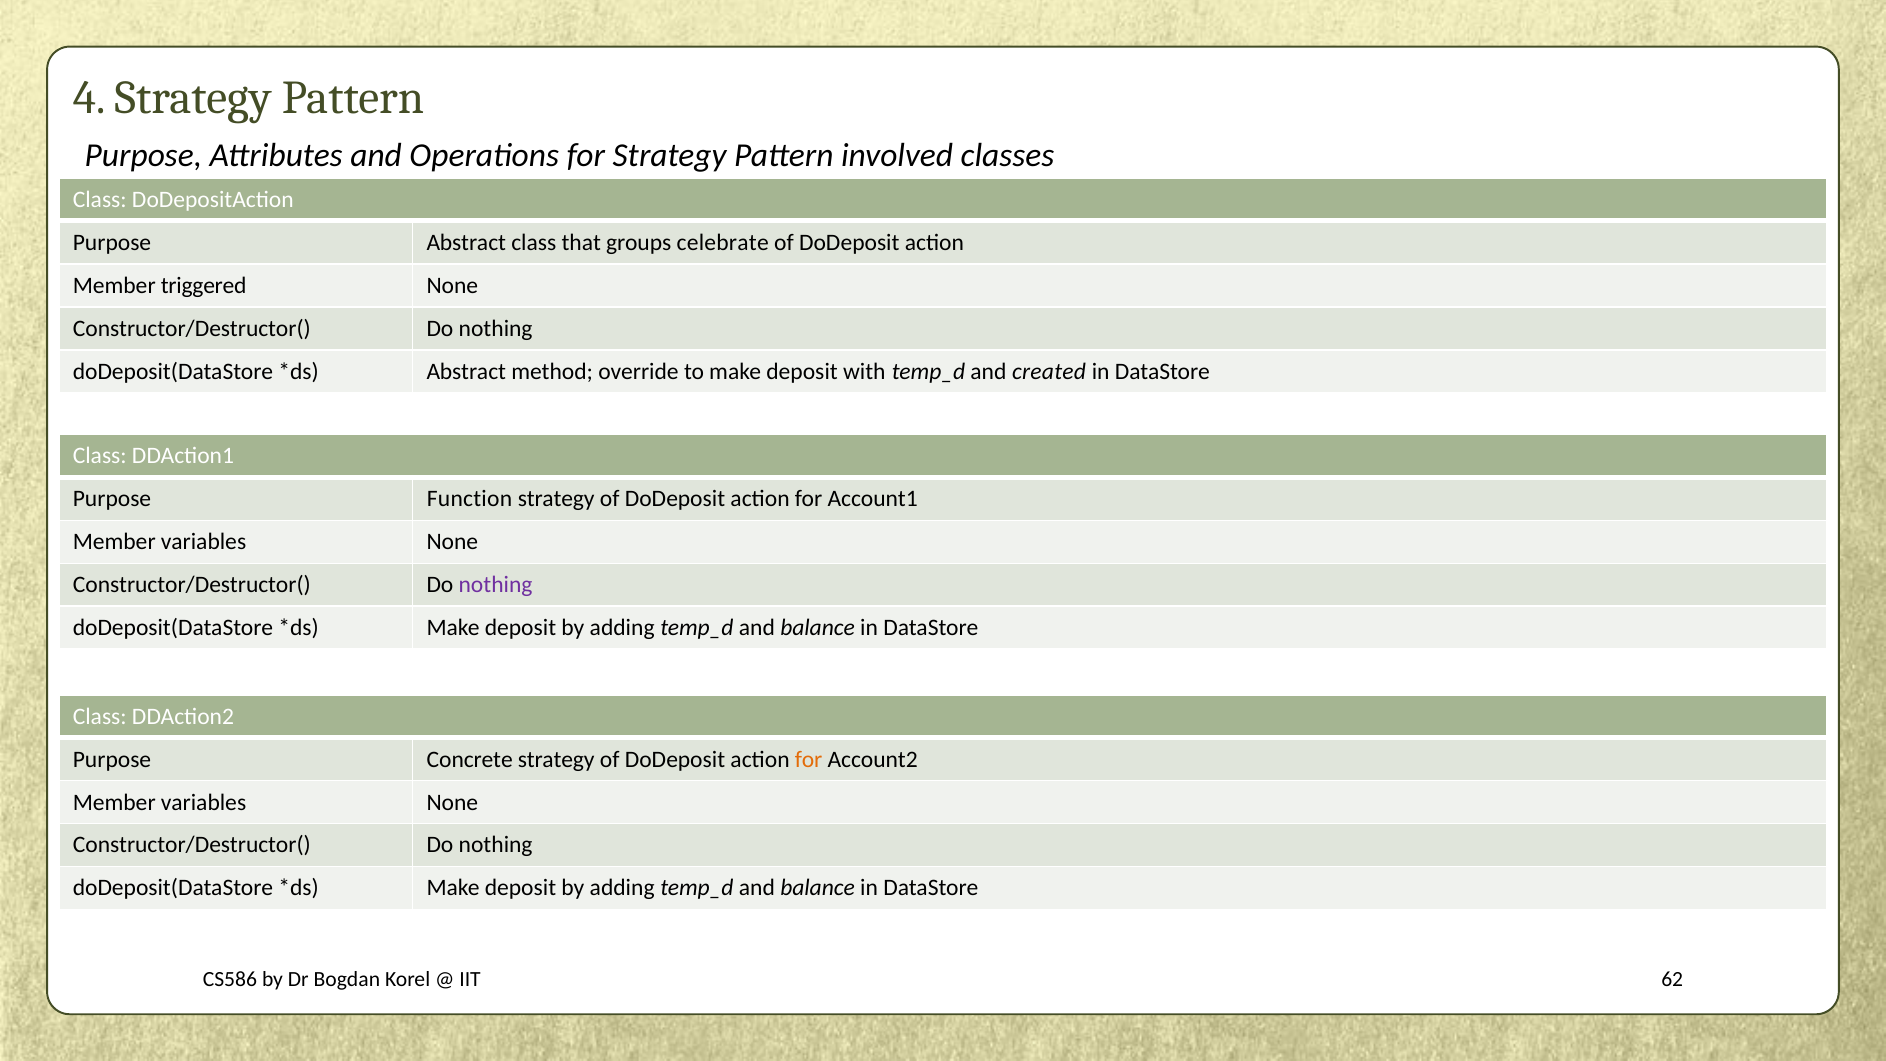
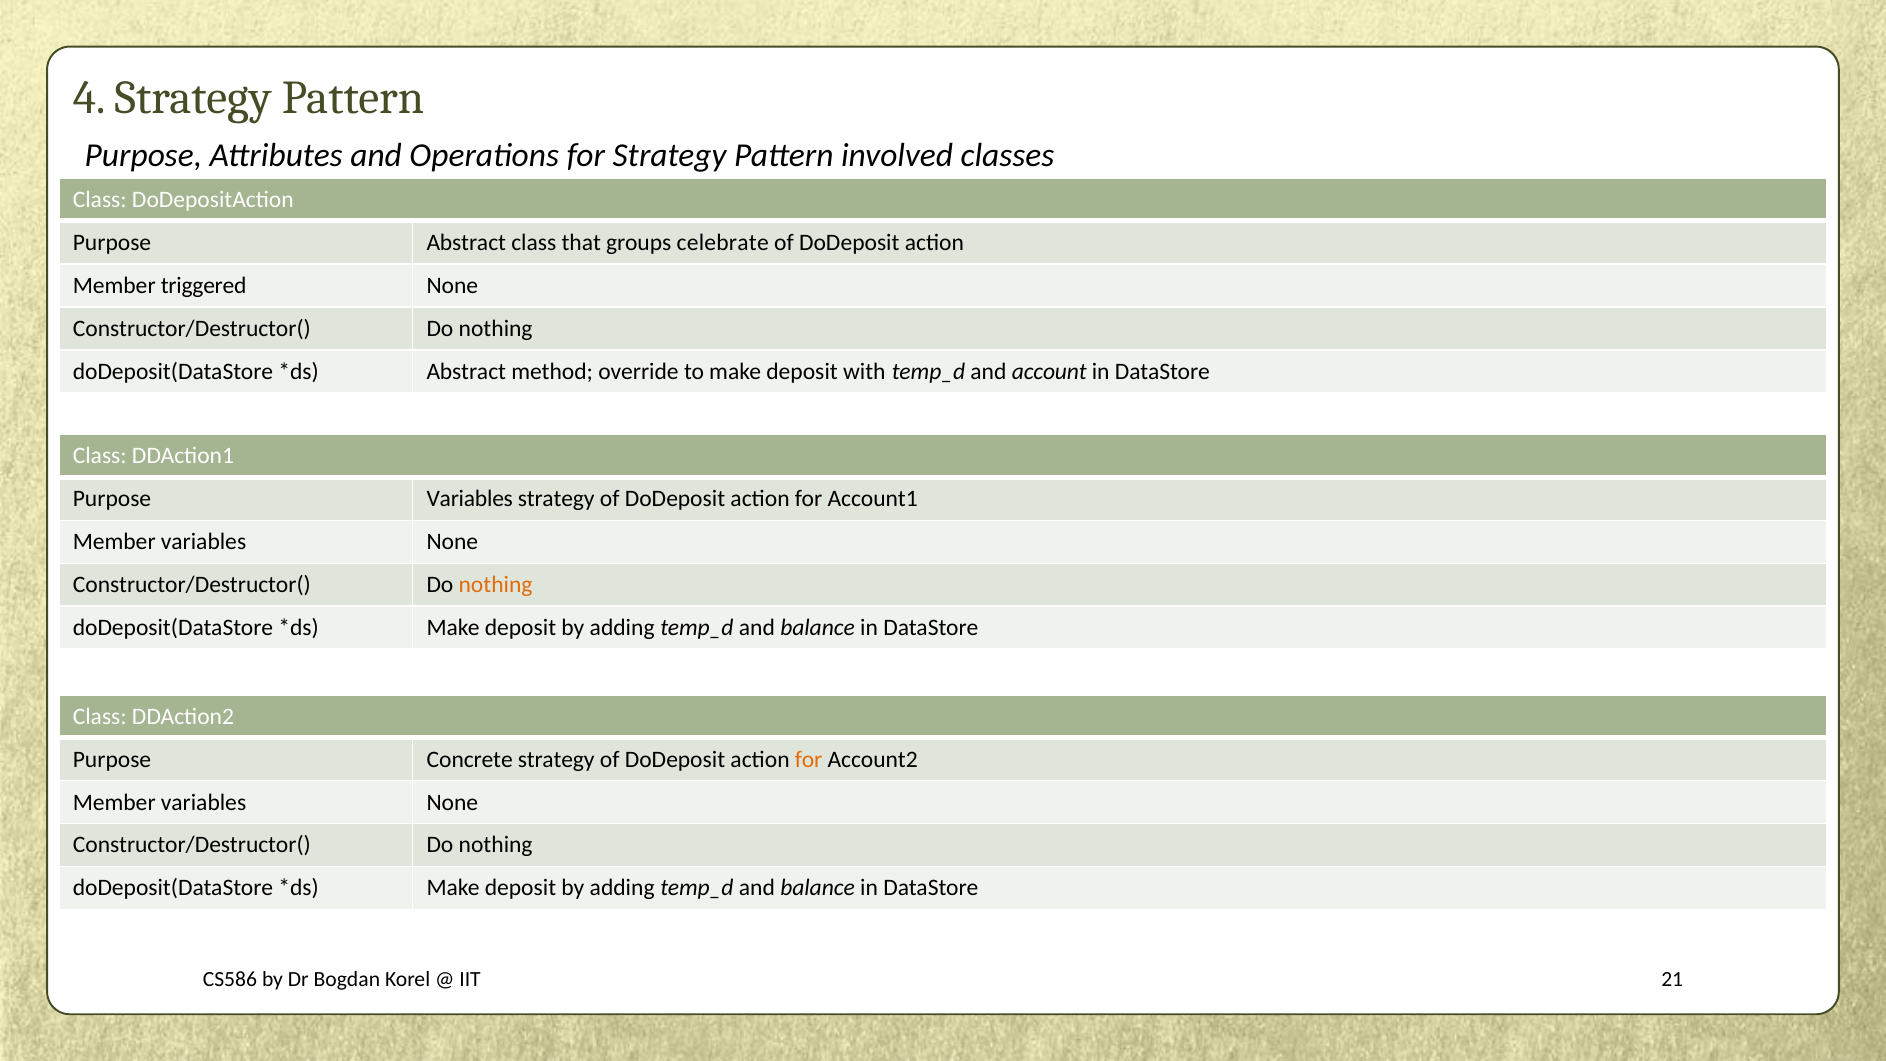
created: created -> account
Purpose Function: Function -> Variables
nothing at (496, 585) colour: purple -> orange
62: 62 -> 21
